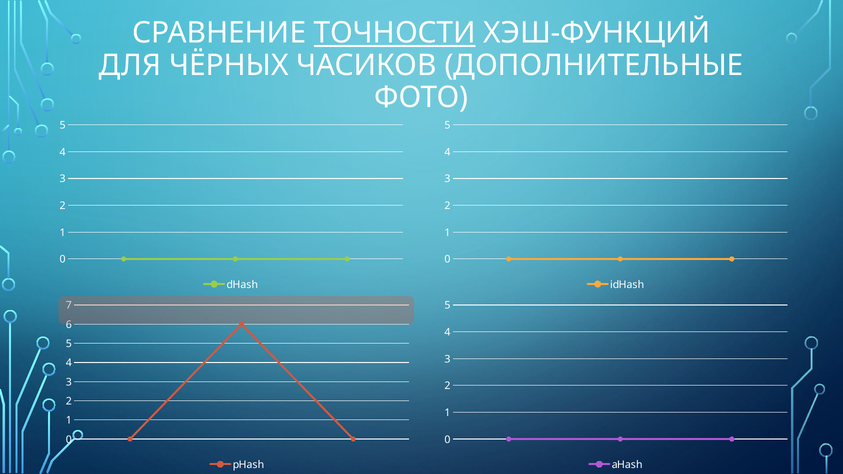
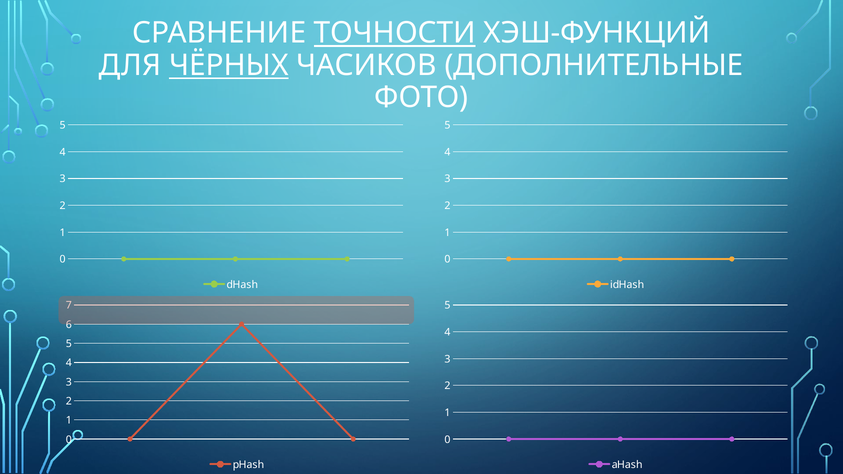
ЧЁРНЫХ underline: none -> present
